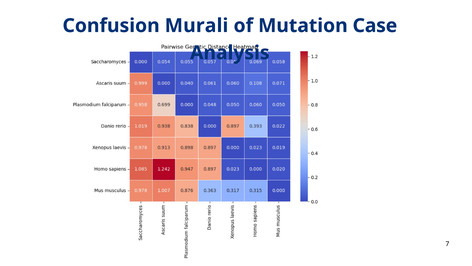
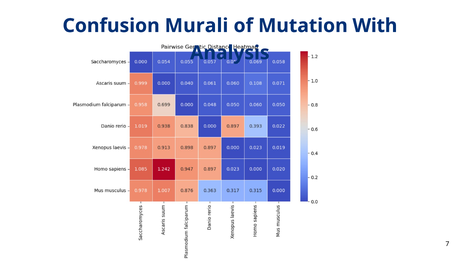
Case: Case -> With
